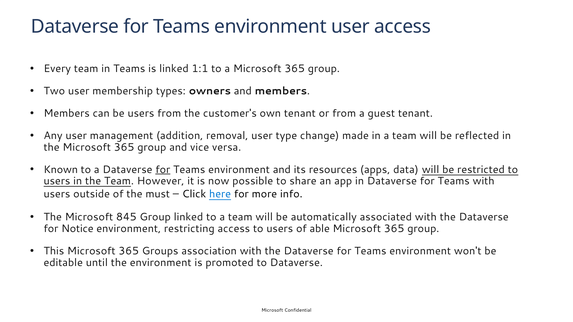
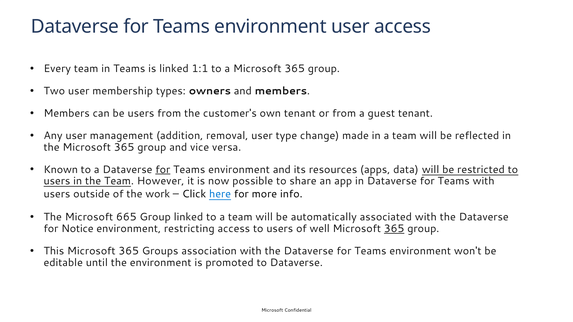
must: must -> work
845: 845 -> 665
able: able -> well
365 at (394, 229) underline: none -> present
